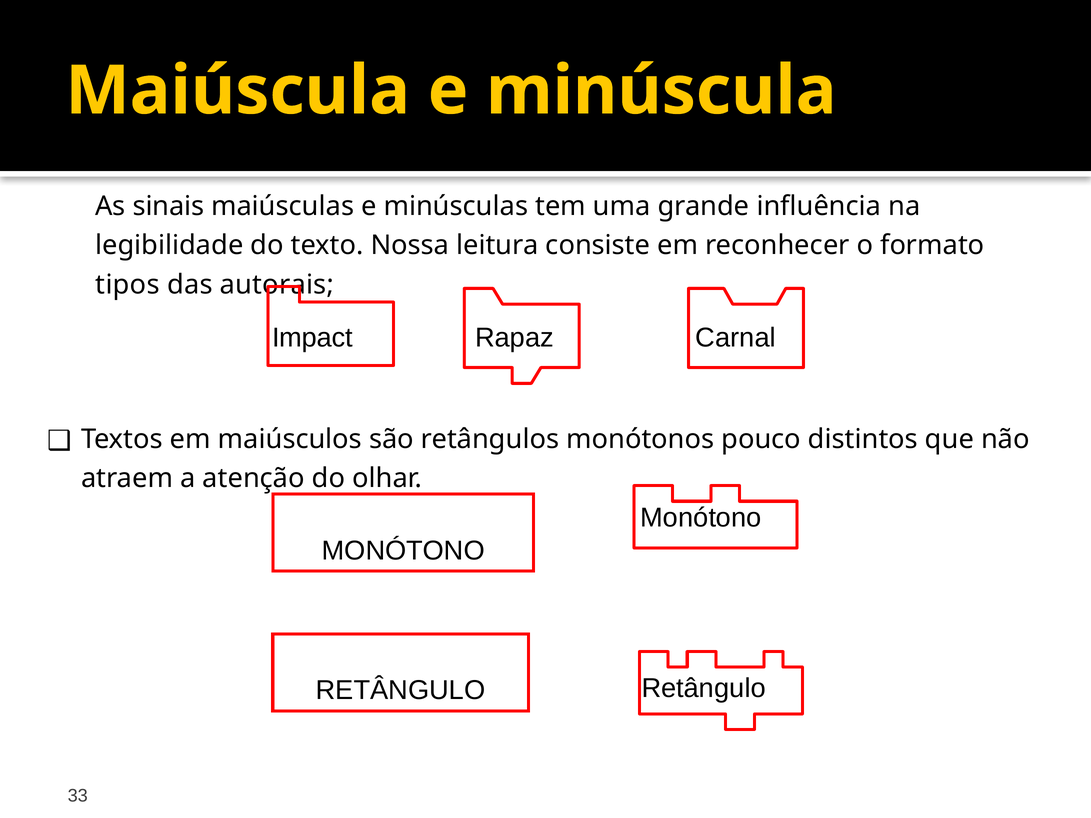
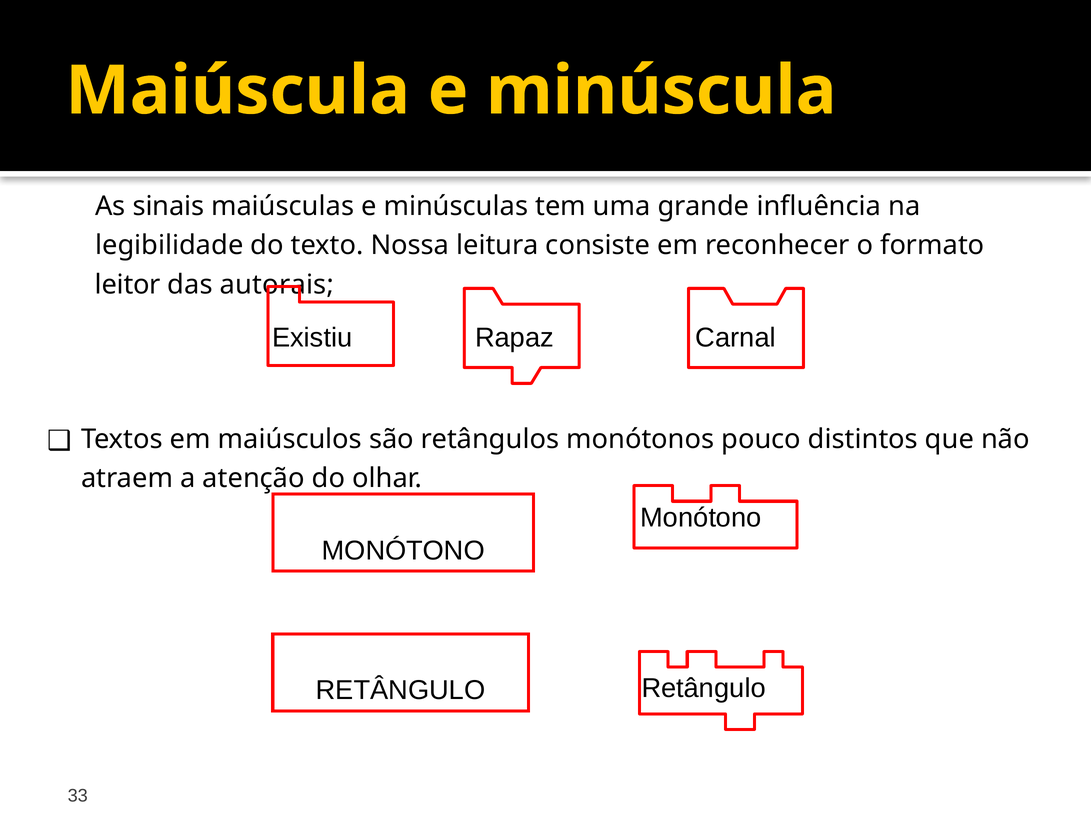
tipos: tipos -> leitor
Impact: Impact -> Existiu
